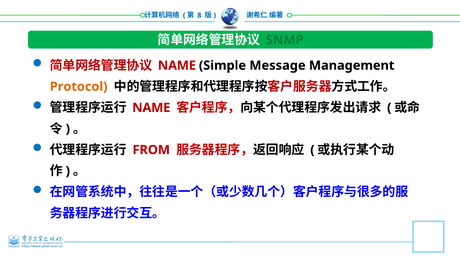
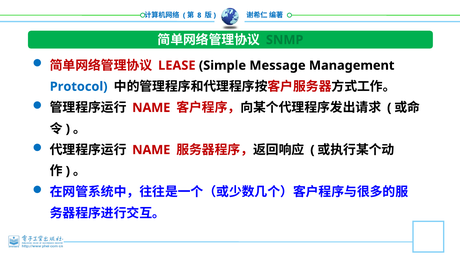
NAME at (177, 65): NAME -> LEASE
Protocol colour: orange -> blue
FROM at (151, 150): FROM -> NAME
